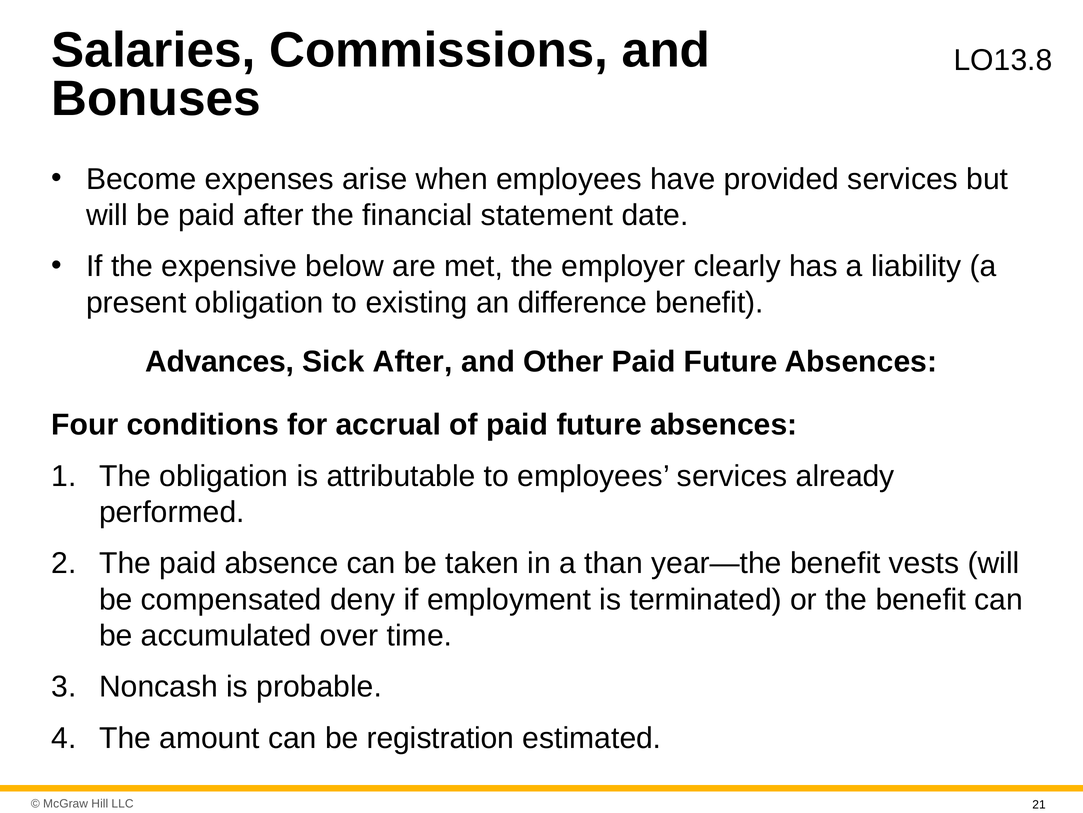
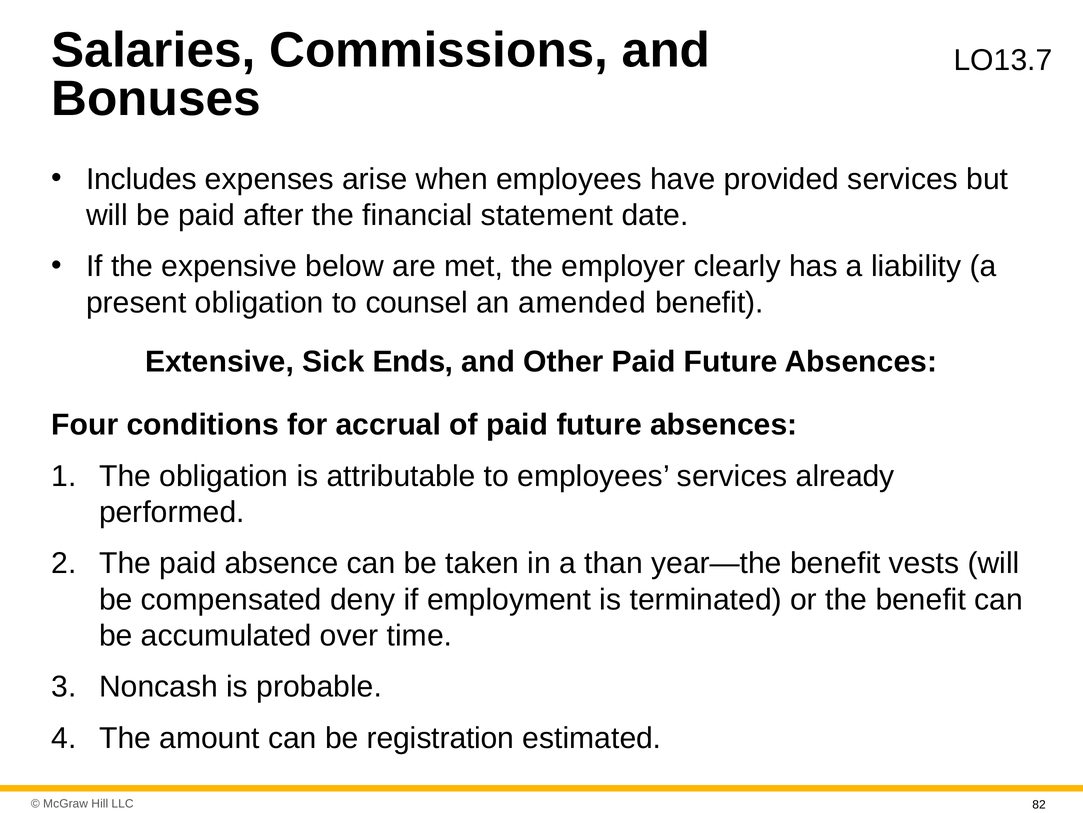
O13.8: O13.8 -> O13.7
Become: Become -> Includes
existing: existing -> counsel
difference: difference -> amended
Advances: Advances -> Extensive
Sick After: After -> Ends
21: 21 -> 82
